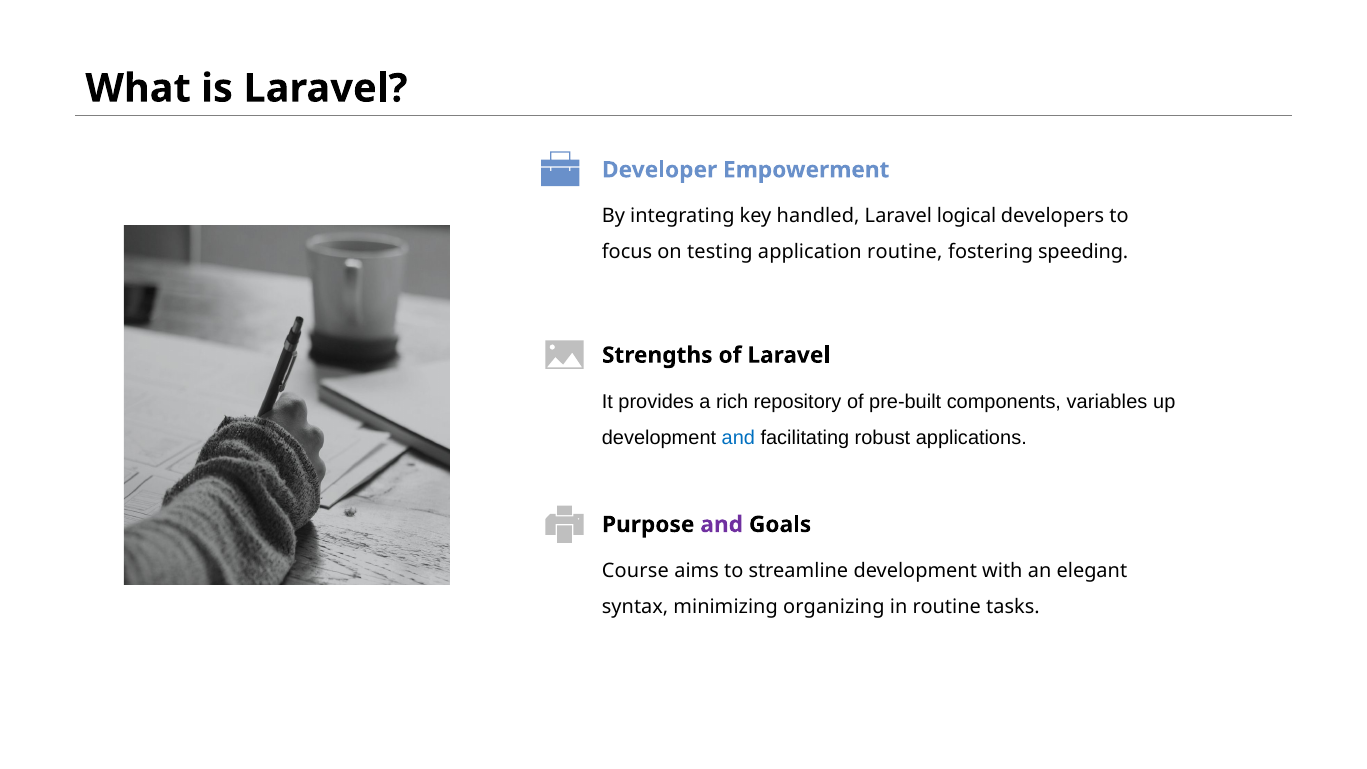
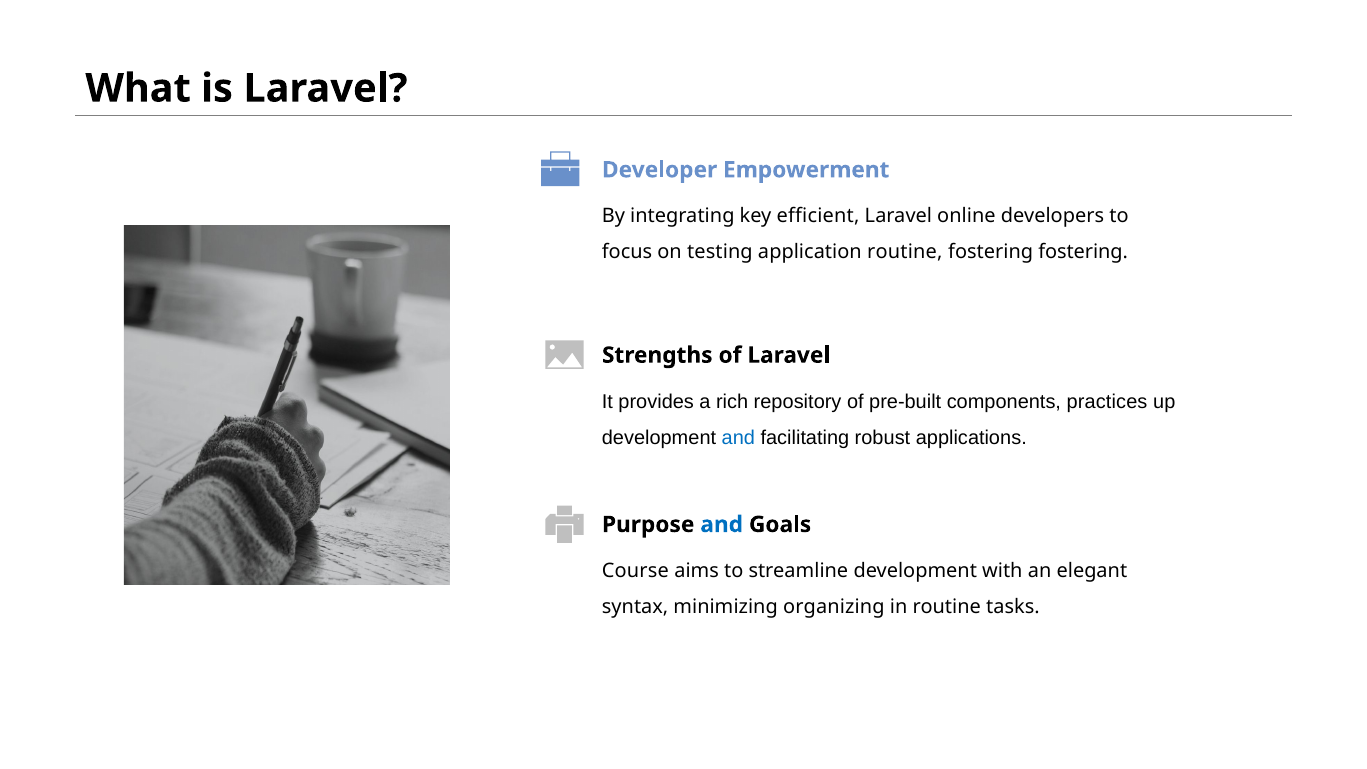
handled: handled -> efficient
logical: logical -> online
fostering speeding: speeding -> fostering
variables: variables -> practices
and at (722, 524) colour: purple -> blue
